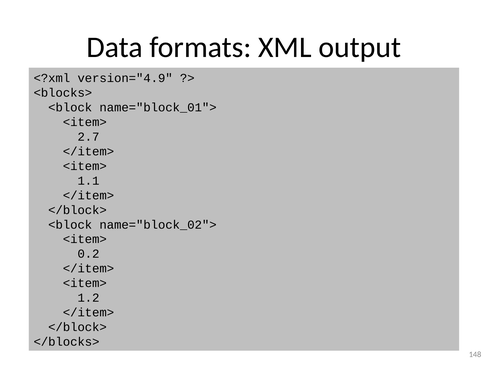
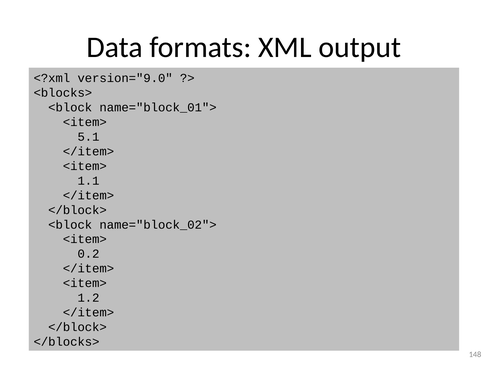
version="4.9: version="4.9 -> version="9.0
2.7: 2.7 -> 5.1
